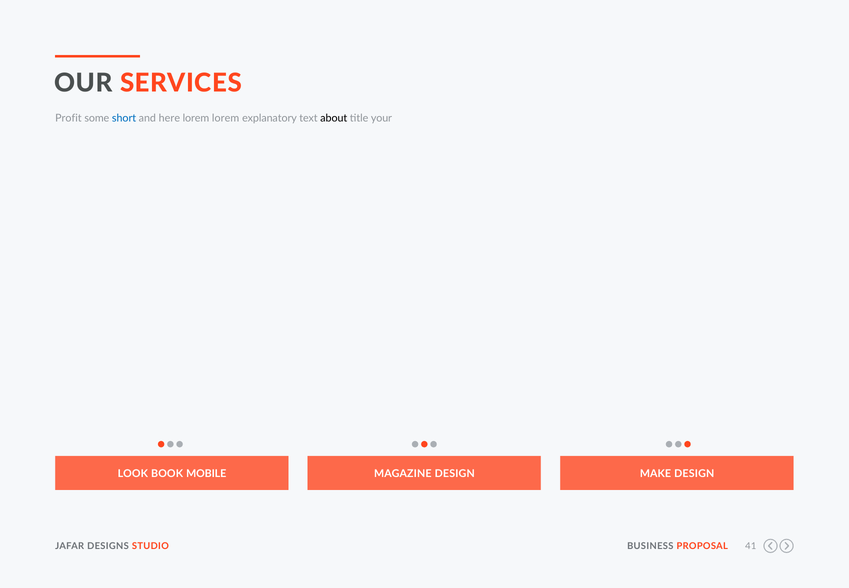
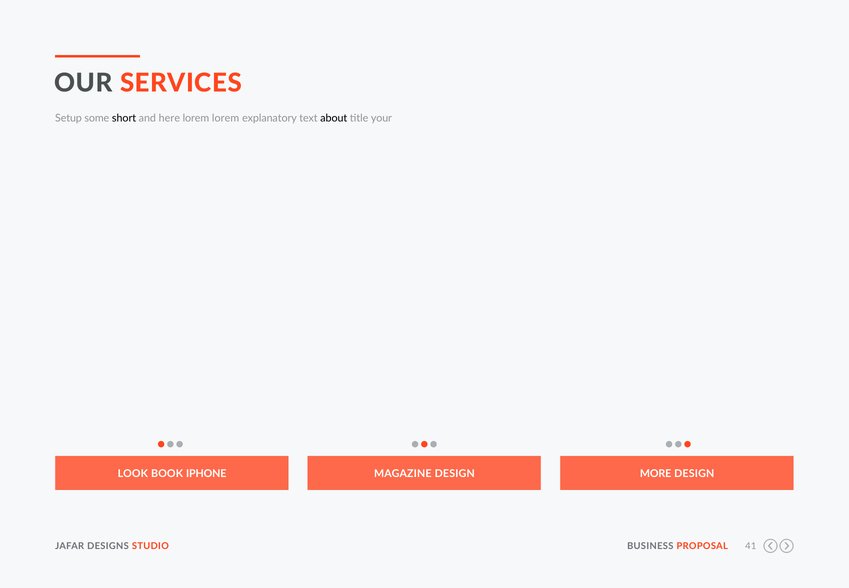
Profit: Profit -> Setup
short colour: blue -> black
MOBILE: MOBILE -> IPHONE
MAKE: MAKE -> MORE
